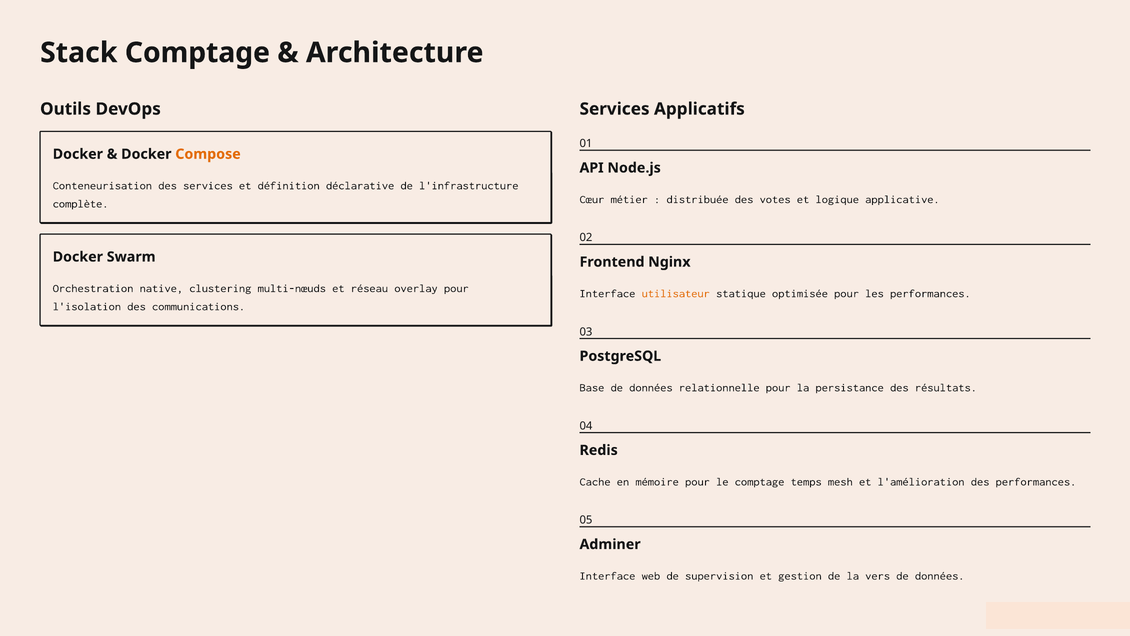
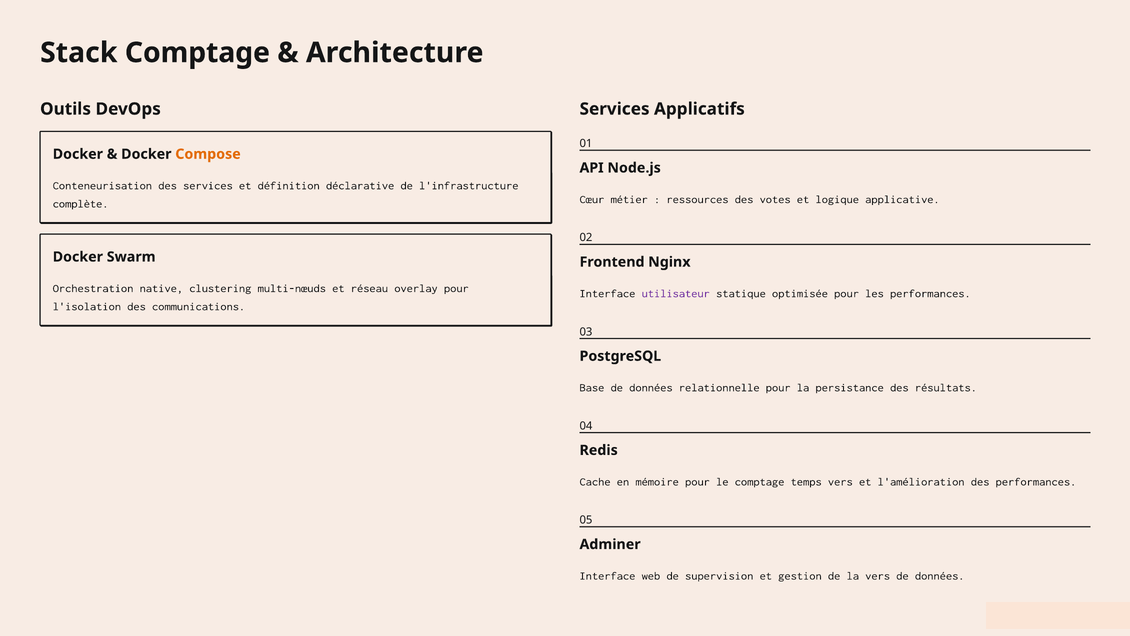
distribuée: distribuée -> ressources
utilisateur colour: orange -> purple
temps mesh: mesh -> vers
